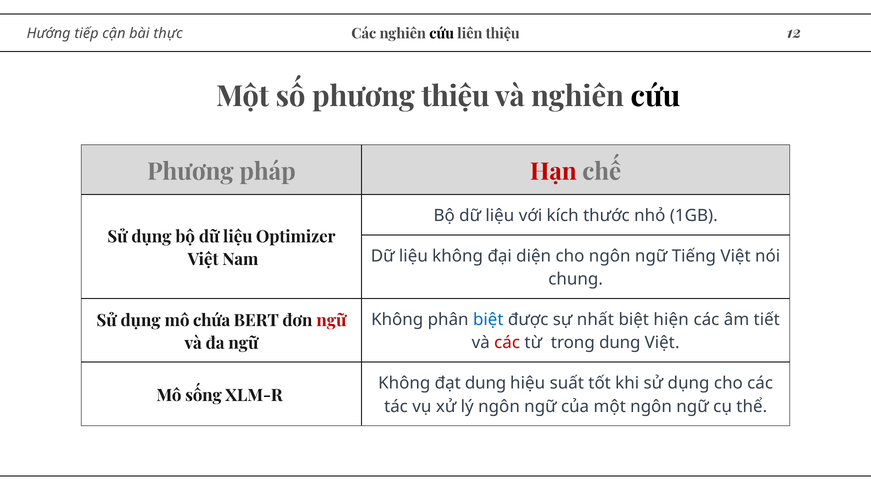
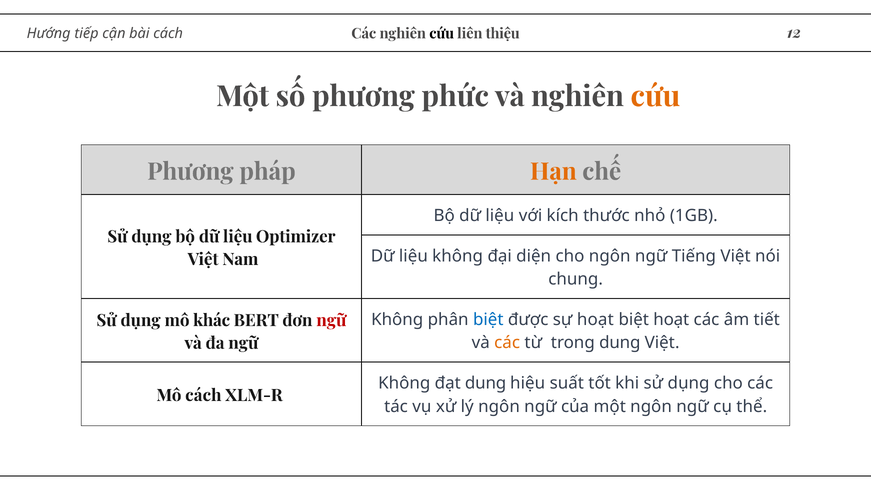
bài thực: thực -> cách
phương thiệu: thiệu -> phức
cứu at (655, 97) colour: black -> orange
Hạn colour: red -> orange
chứa: chứa -> khác
sự nhất: nhất -> hoạt
biệt hiện: hiện -> hoạt
các at (507, 343) colour: red -> orange
Mô sống: sống -> cách
